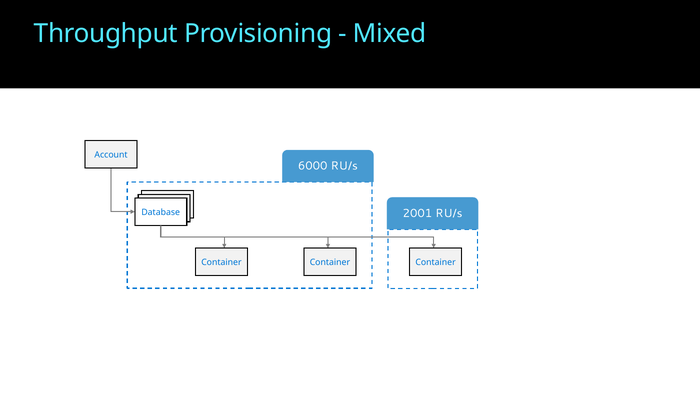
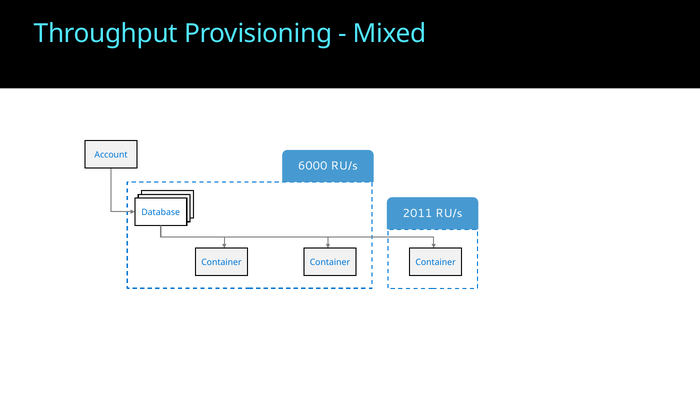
2001: 2001 -> 2011
